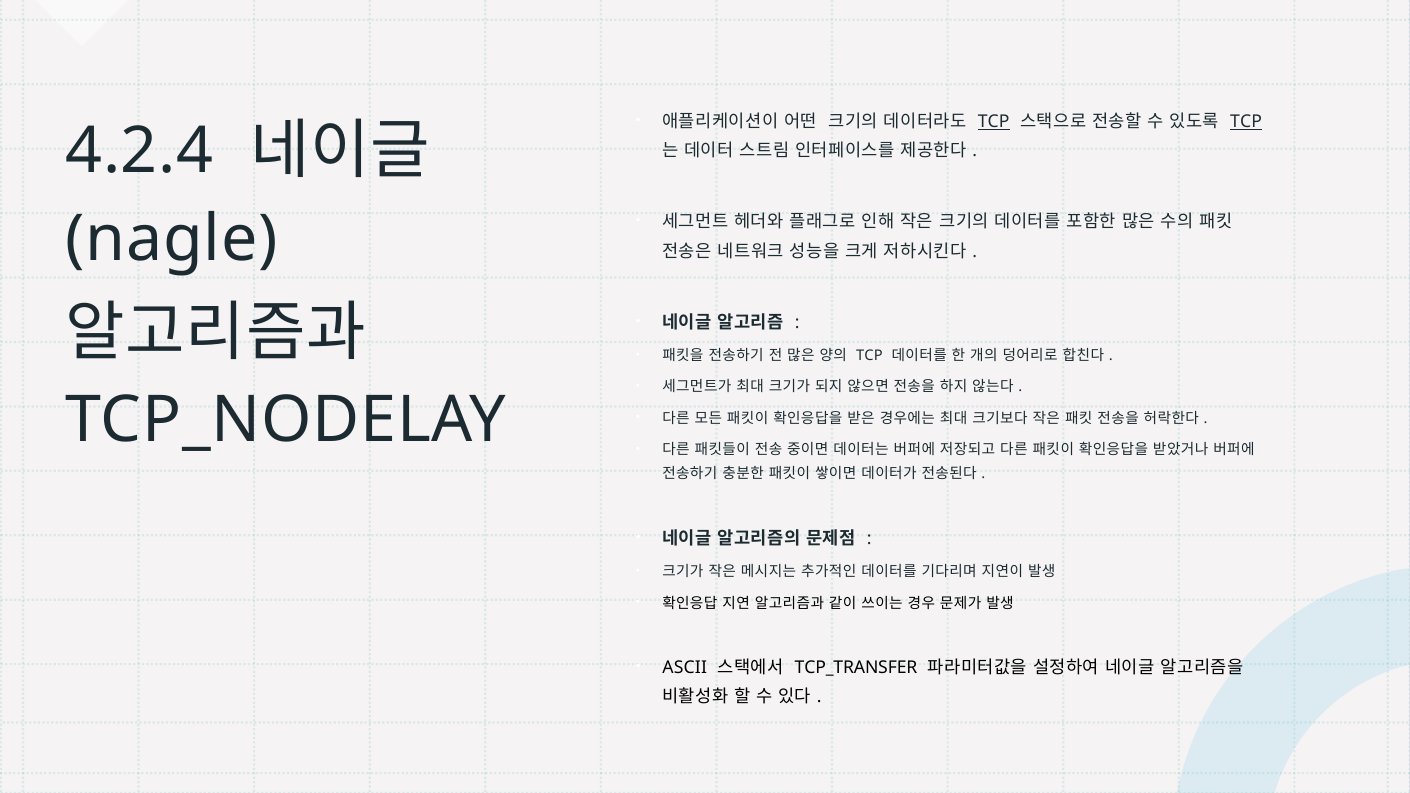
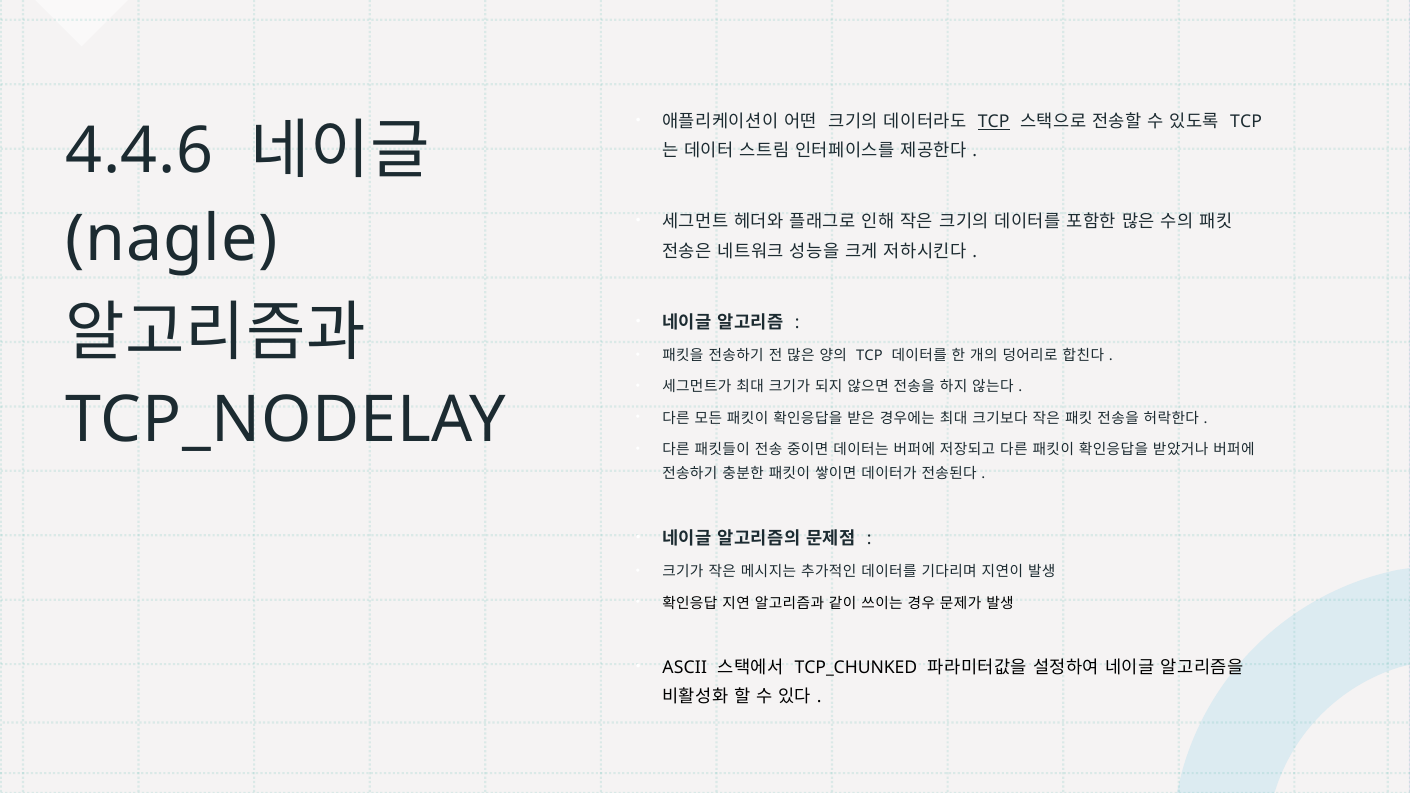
TCP at (1246, 122) underline: present -> none
4.2.4: 4.2.4 -> 4.4.6
TCP_TRANSFER: TCP_TRANSFER -> TCP_CHUNKED
